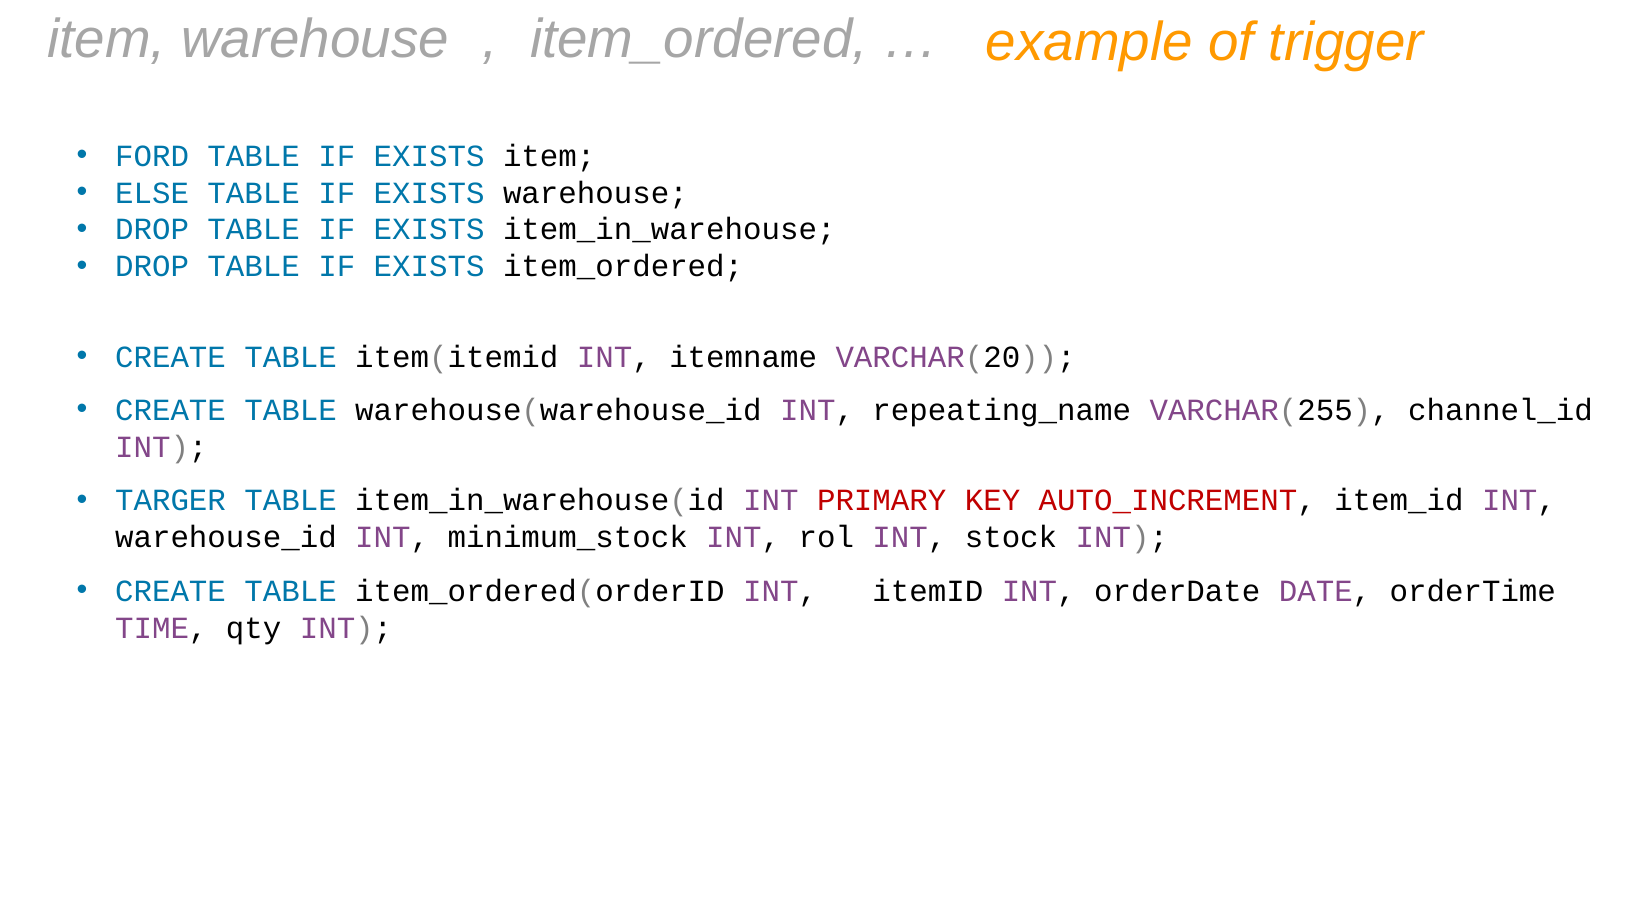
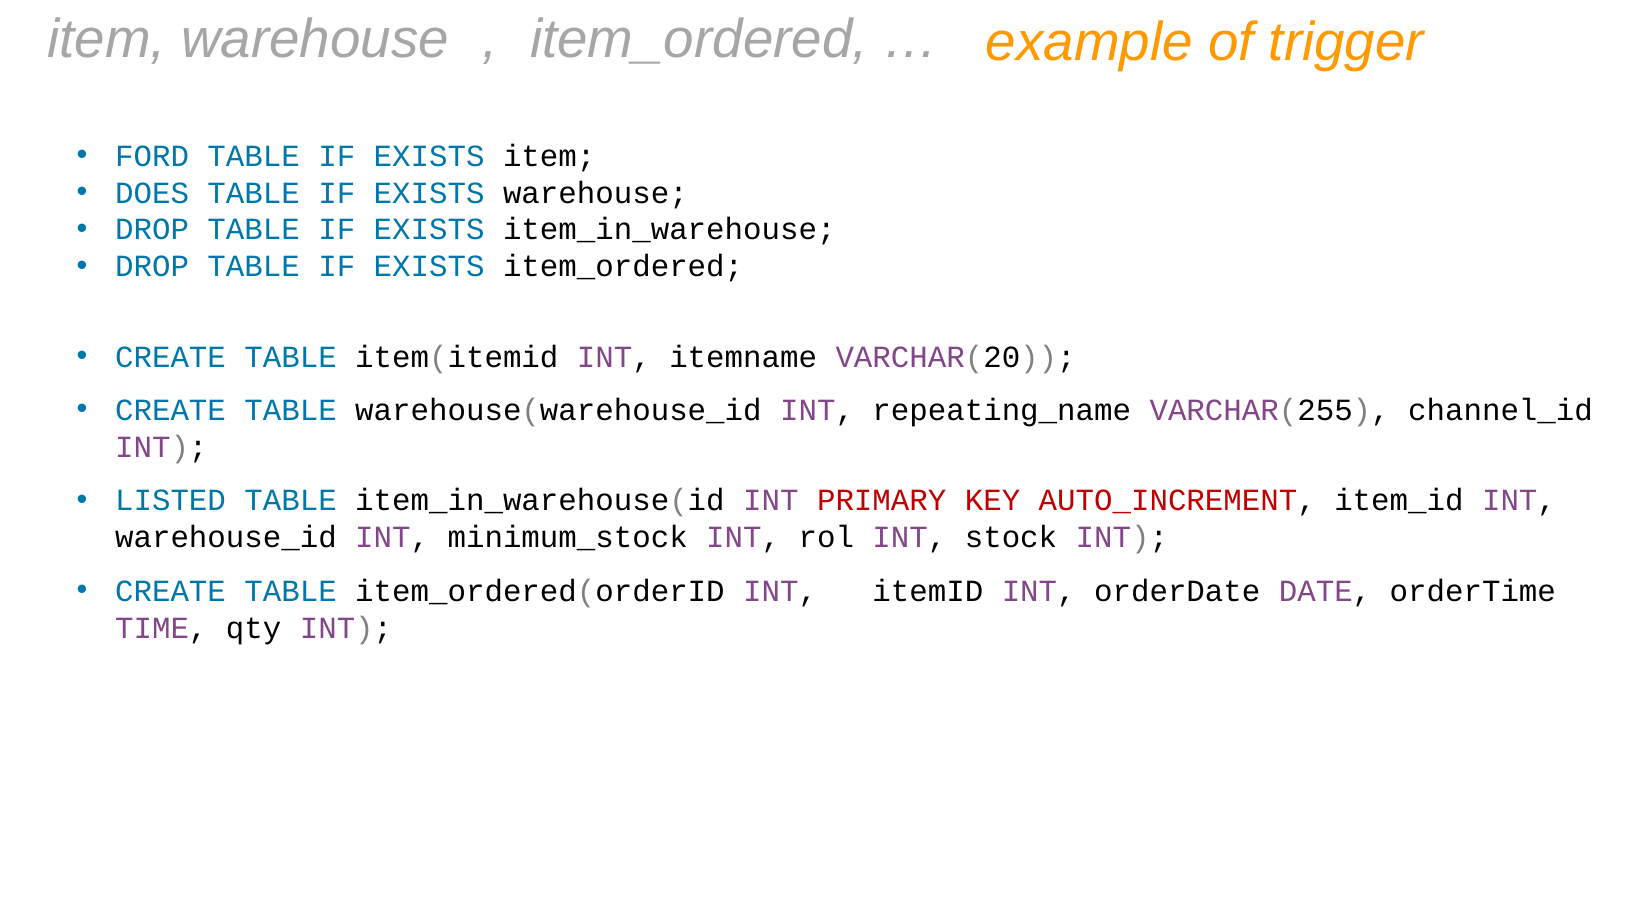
ELSE: ELSE -> DOES
TARGER: TARGER -> LISTED
